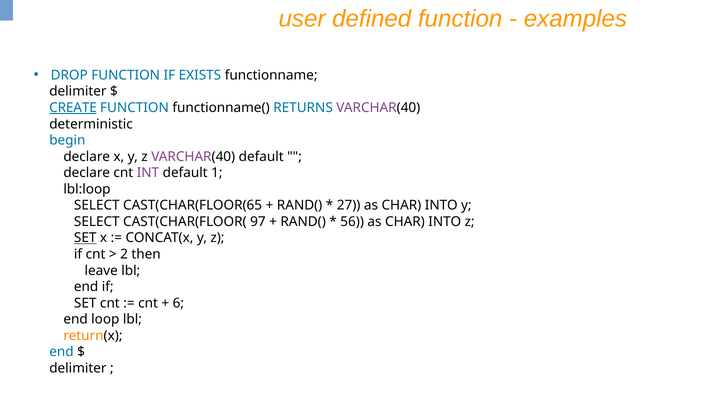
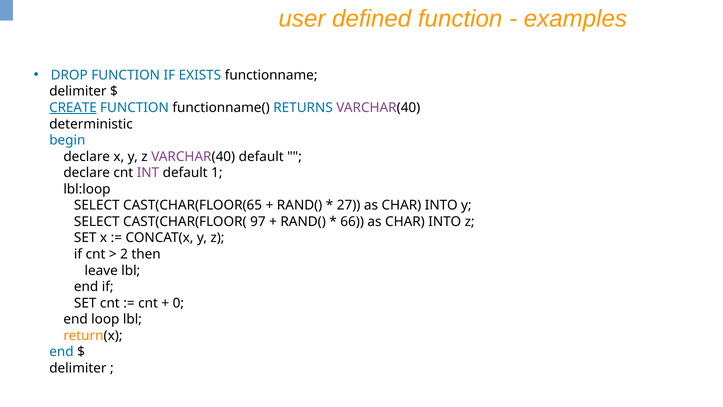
56: 56 -> 66
SET at (85, 238) underline: present -> none
6: 6 -> 0
